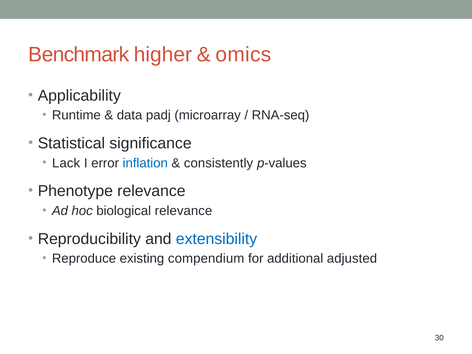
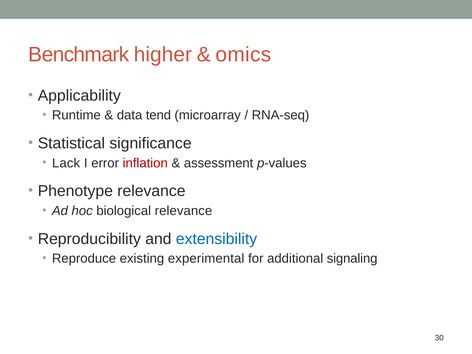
padj: padj -> tend
inflation colour: blue -> red
consistently: consistently -> assessment
compendium: compendium -> experimental
adjusted: adjusted -> signaling
